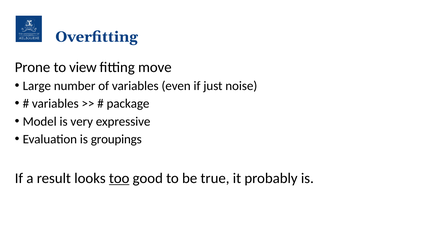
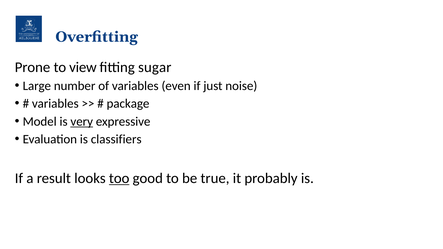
move: move -> sugar
very underline: none -> present
groupings: groupings -> classifiers
